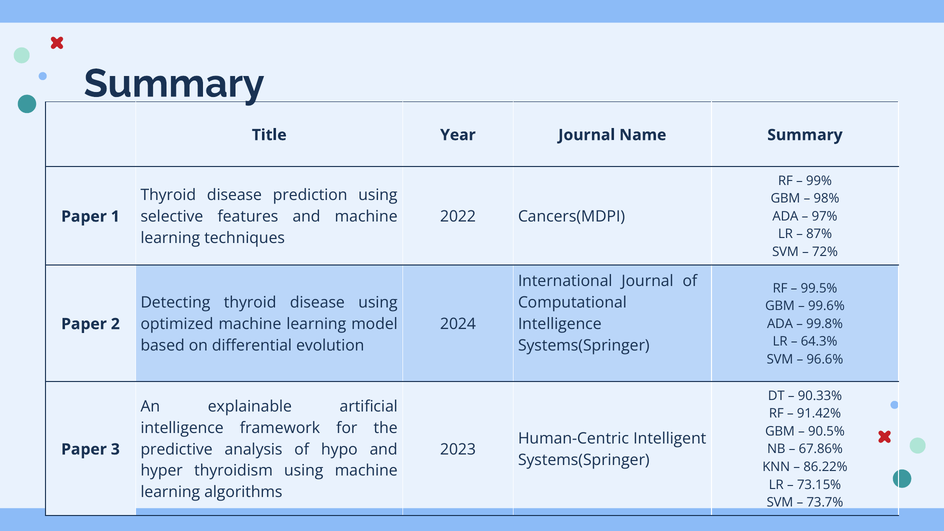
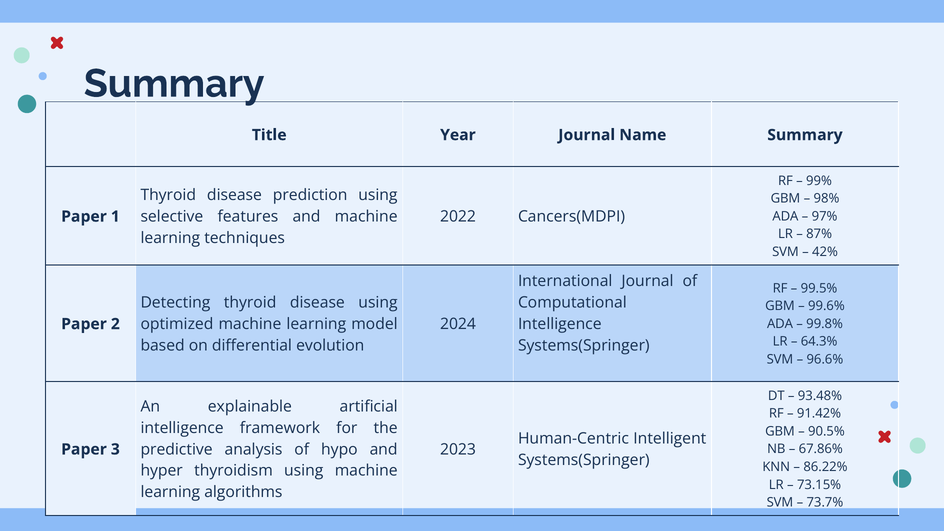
72%: 72% -> 42%
90.33%: 90.33% -> 93.48%
